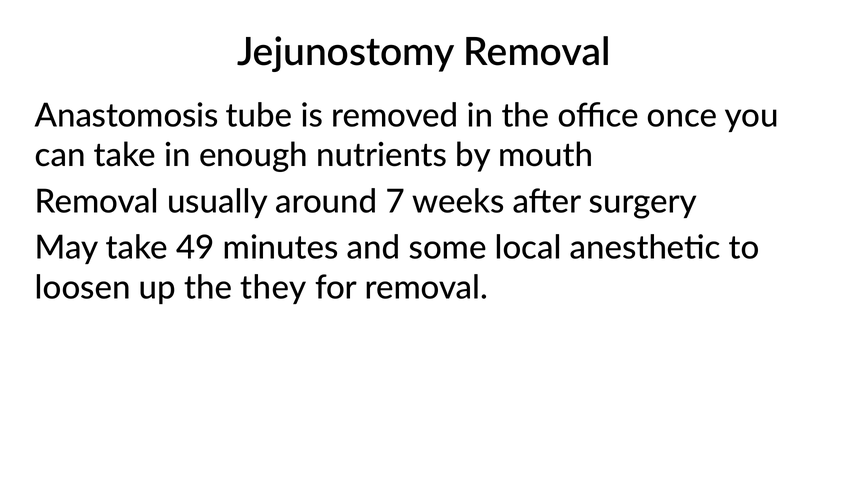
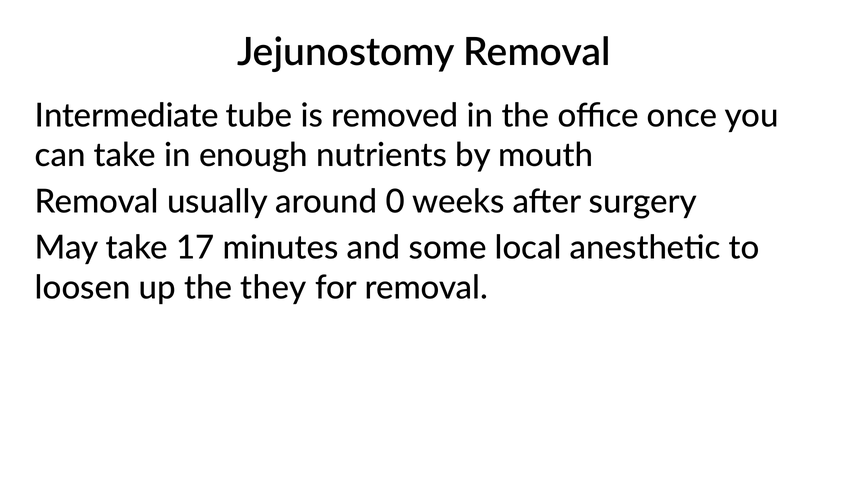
Anastomosis: Anastomosis -> Intermediate
7: 7 -> 0
49: 49 -> 17
